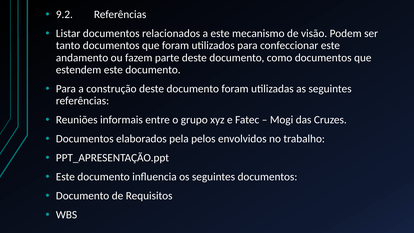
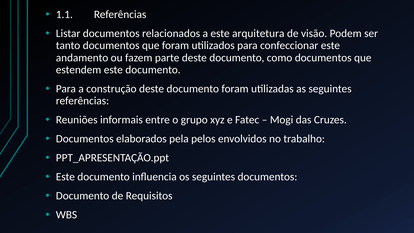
9.2: 9.2 -> 1.1
mecanismo: mecanismo -> arquitetura
